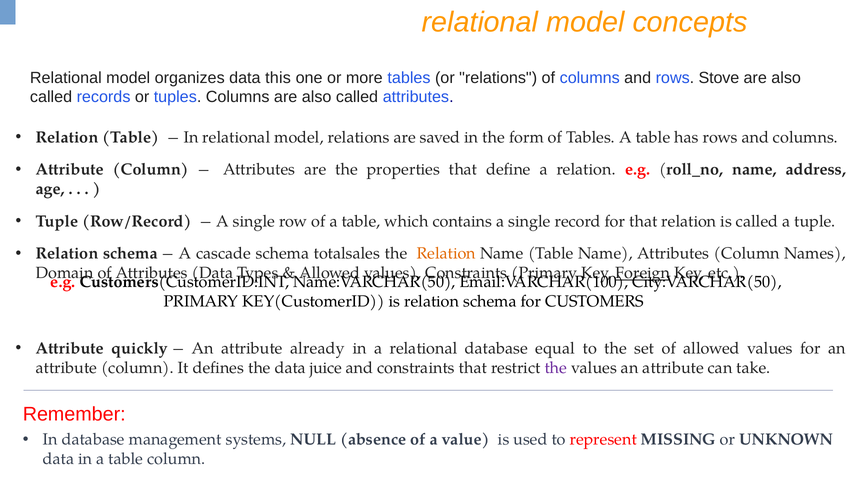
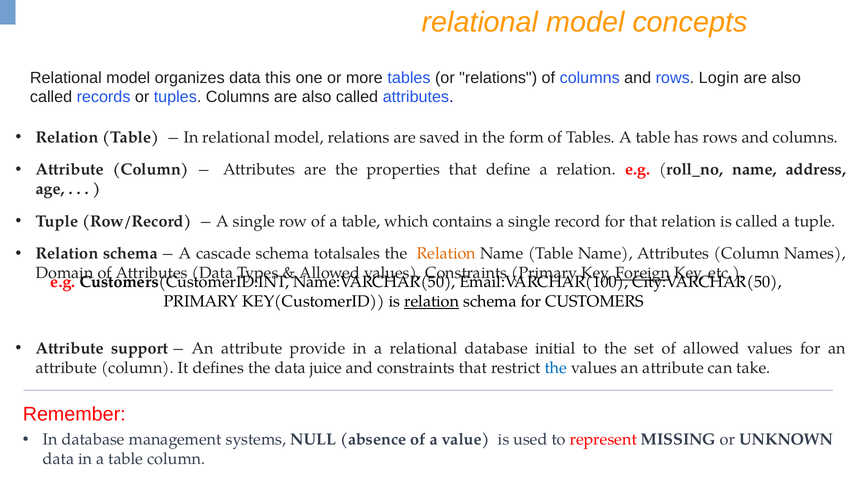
Stove: Stove -> Login
relation at (432, 301) underline: none -> present
quickly: quickly -> support
already: already -> provide
equal: equal -> initial
the at (556, 368) colour: purple -> blue
